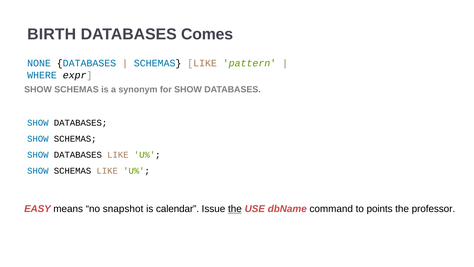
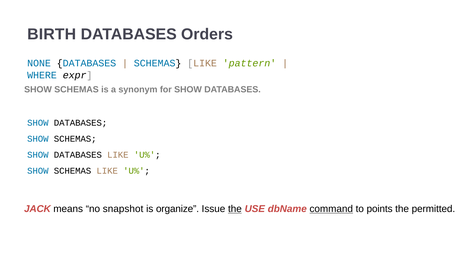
Comes: Comes -> Orders
EASY: EASY -> JACK
calendar: calendar -> organize
command underline: none -> present
professor: professor -> permitted
